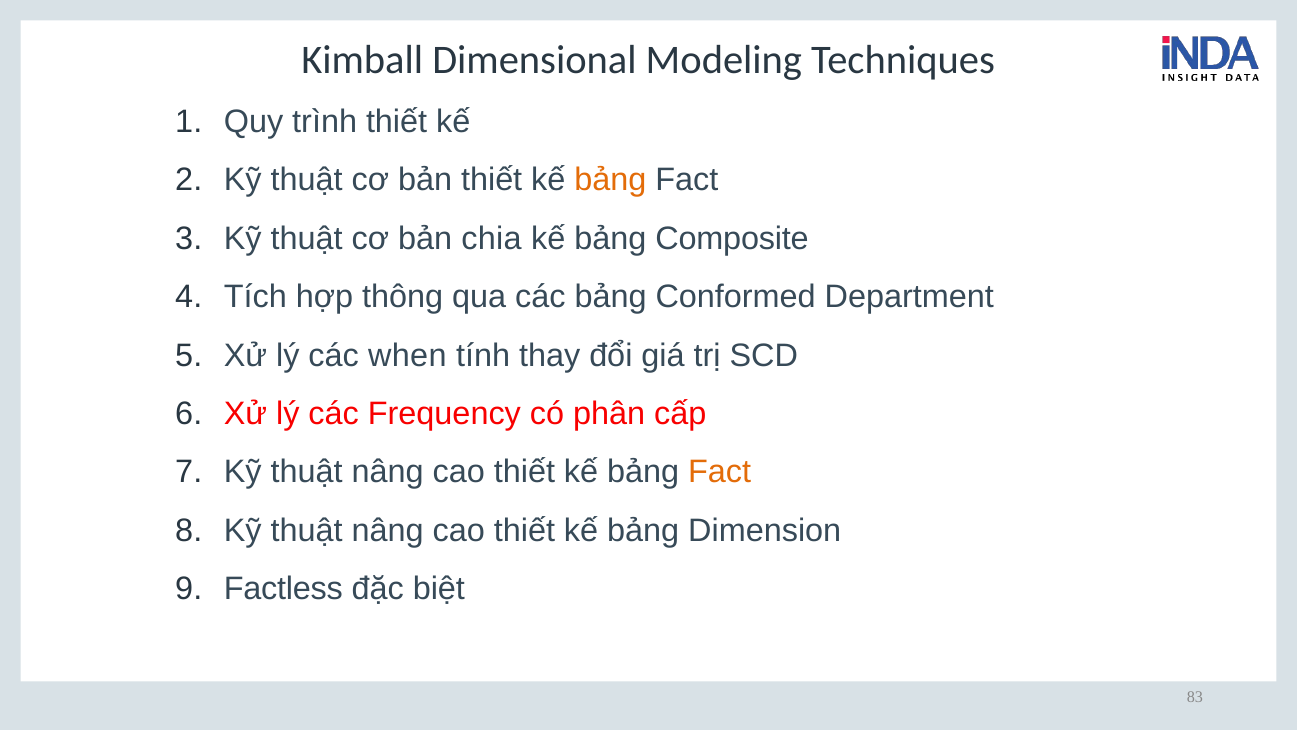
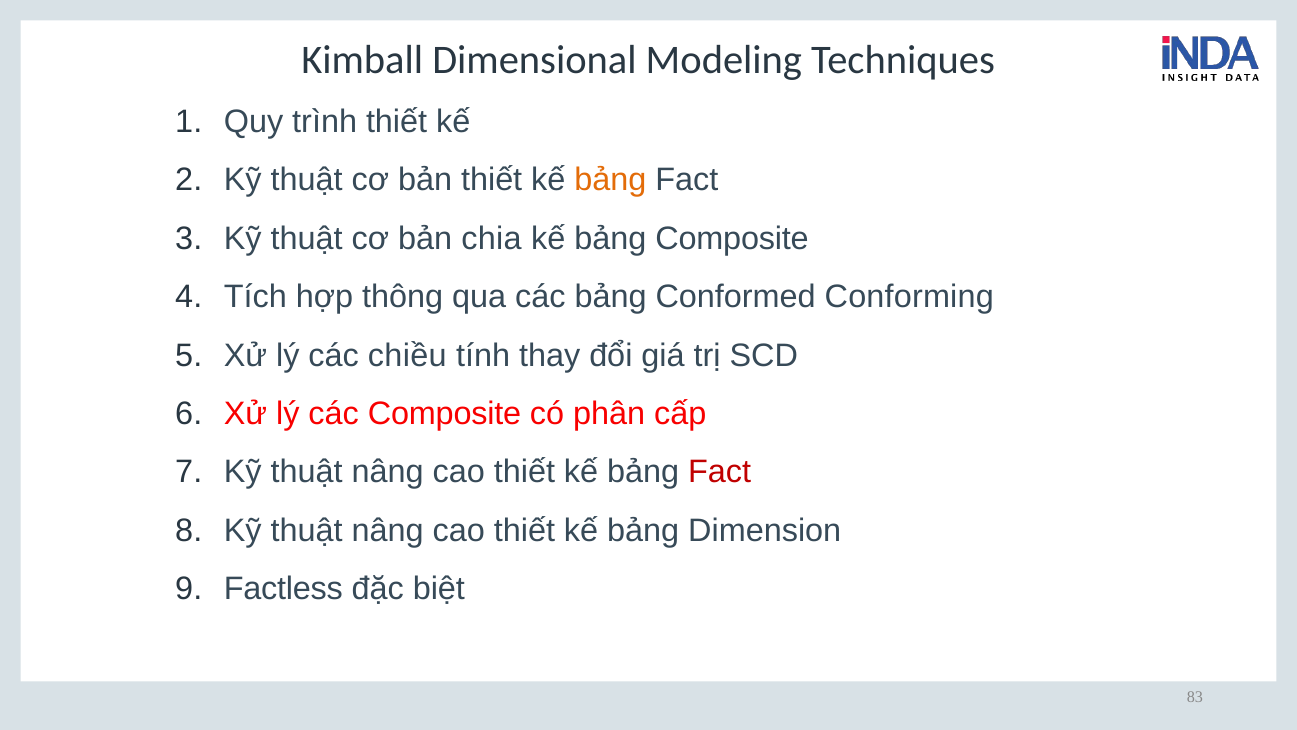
Department: Department -> Conforming
when: when -> chiều
các Frequency: Frequency -> Composite
Fact at (720, 472) colour: orange -> red
